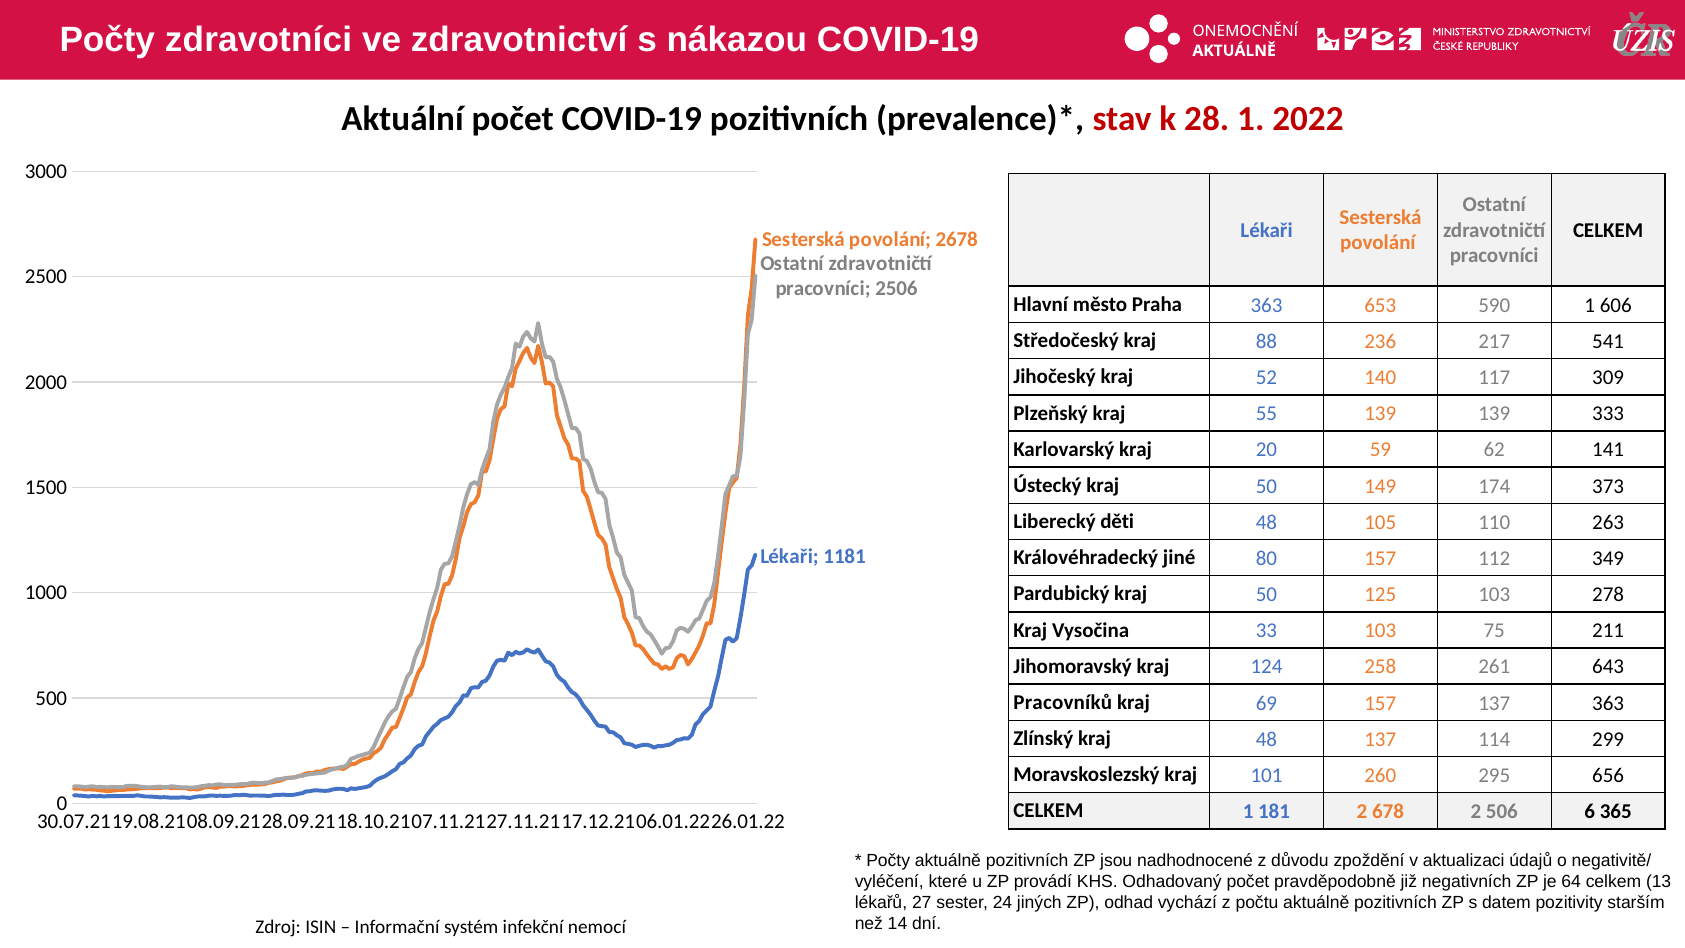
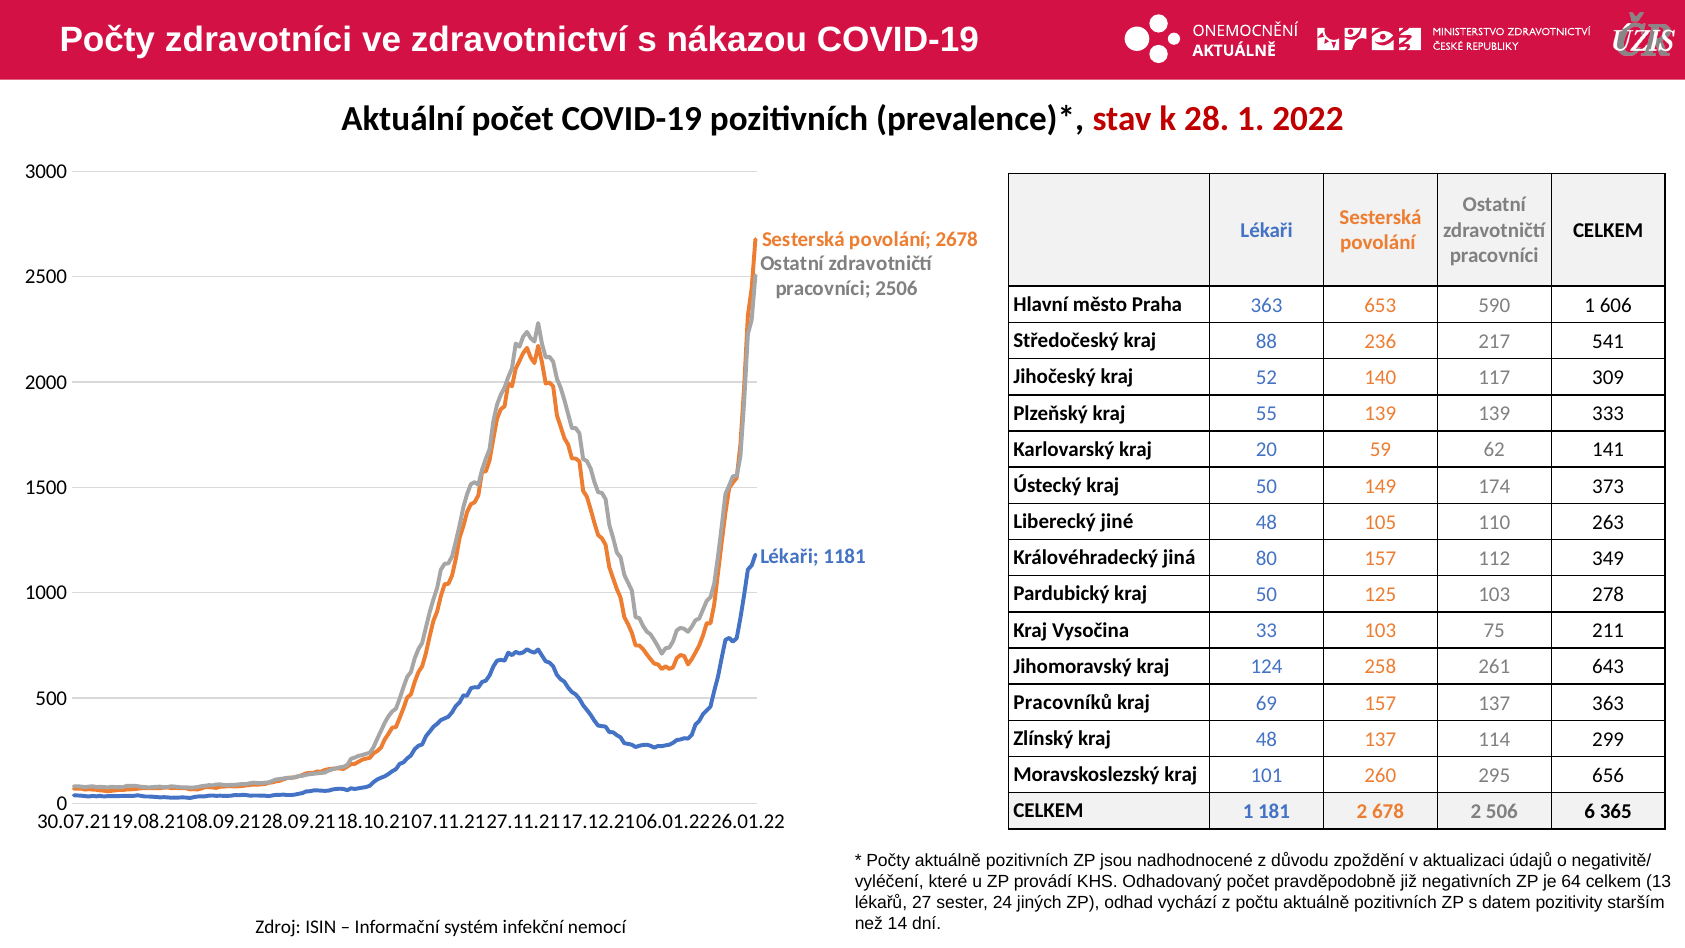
děti: děti -> jiné
jiné: jiné -> jiná
